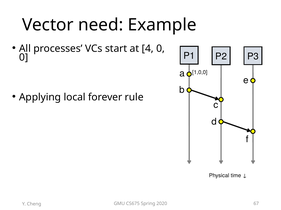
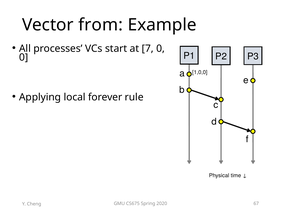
need: need -> from
4: 4 -> 7
